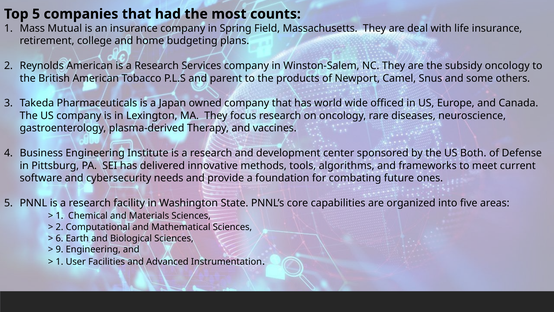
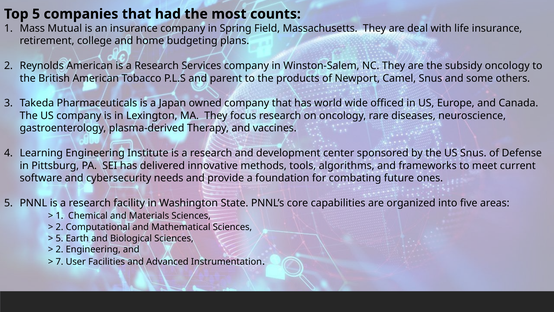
Business: Business -> Learning
US Both: Both -> Snus
6 at (59, 238): 6 -> 5
9 at (59, 249): 9 -> 2
1 at (59, 261): 1 -> 7
